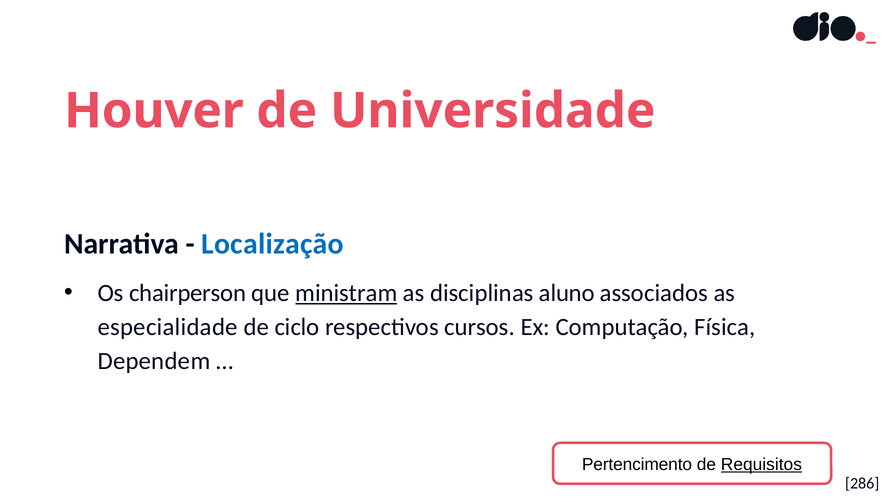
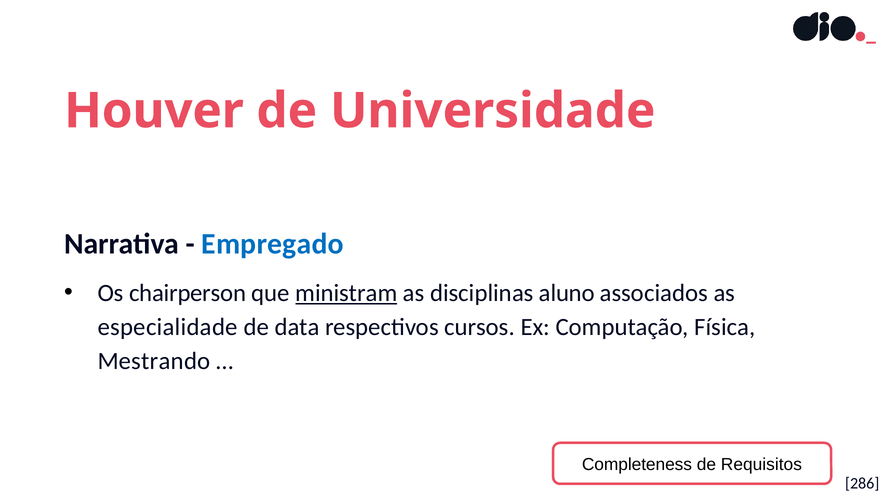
Localização: Localização -> Empregado
ciclo: ciclo -> data
Dependem: Dependem -> Mestrando
Pertencimento: Pertencimento -> Completeness
Requisitos underline: present -> none
